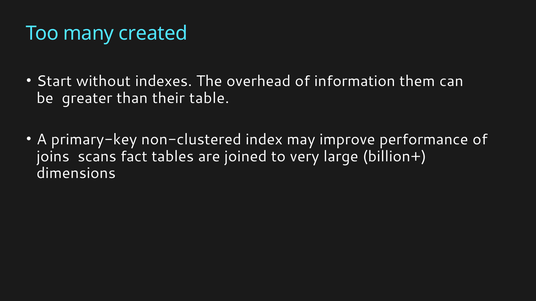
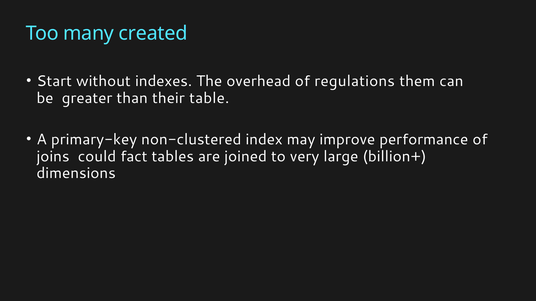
information: information -> regulations
scans: scans -> could
